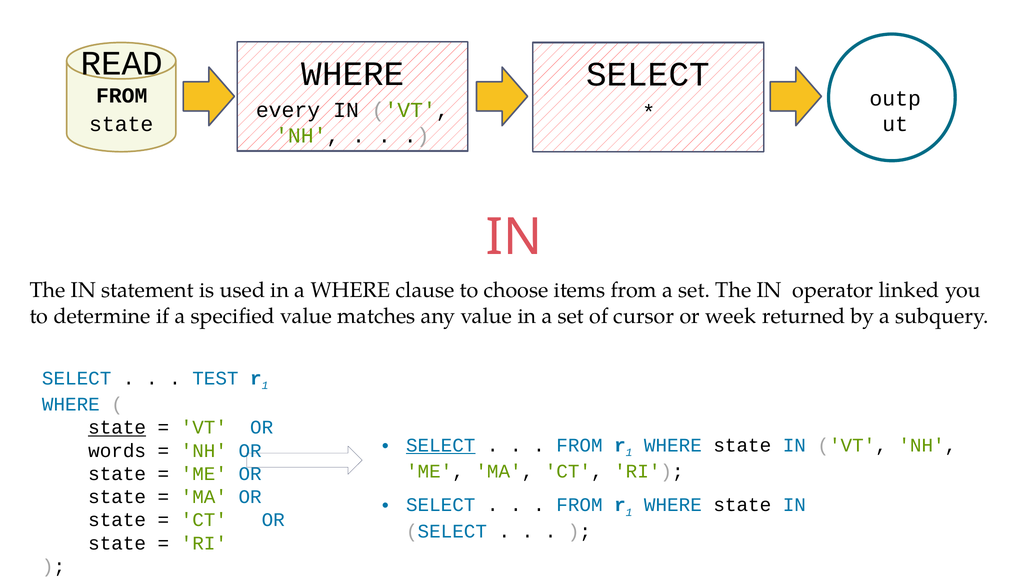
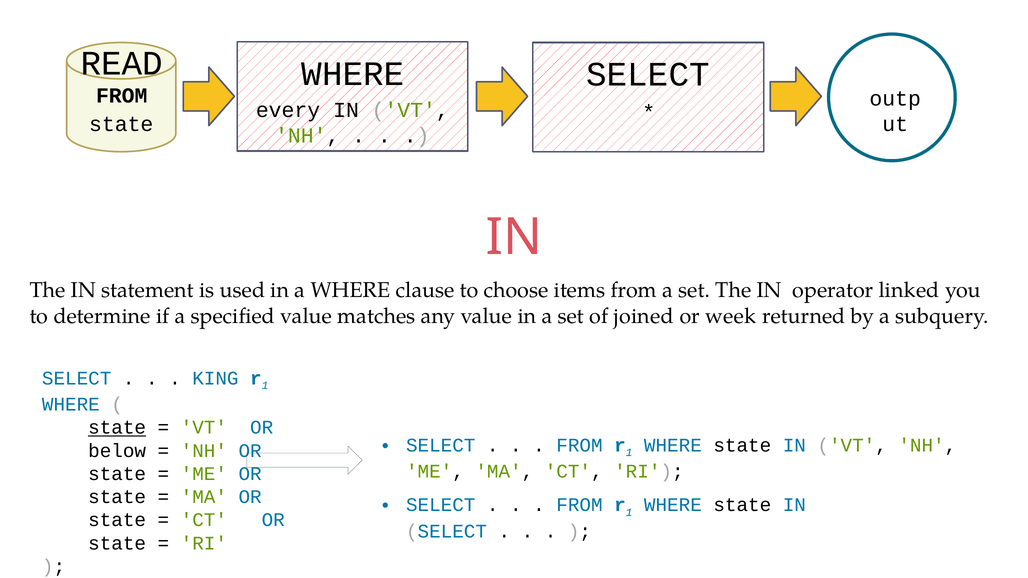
cursor: cursor -> joined
TEST: TEST -> KING
SELECT at (441, 445) underline: present -> none
words: words -> below
